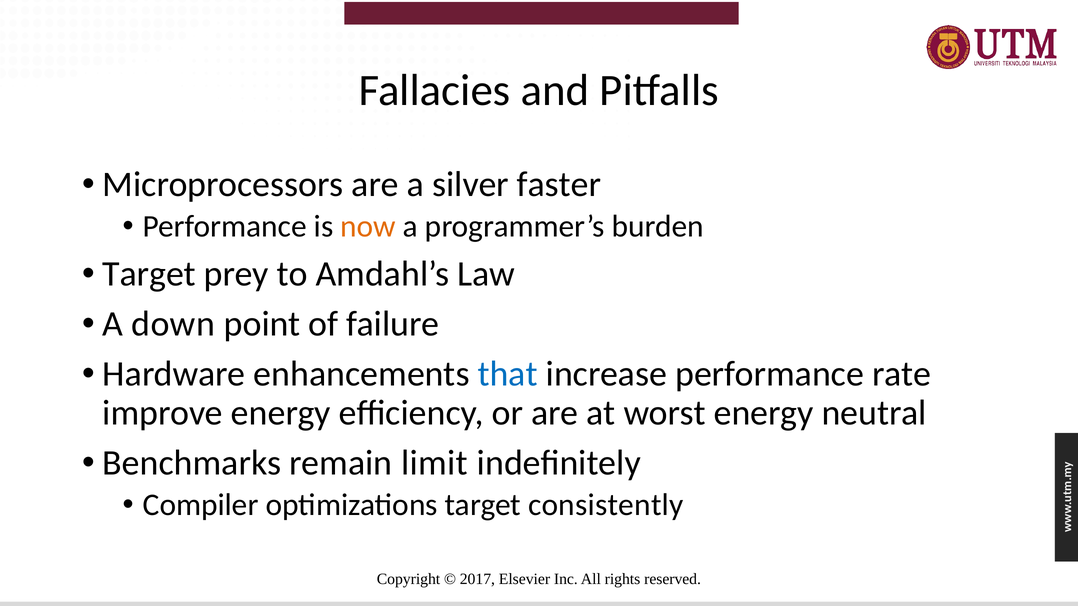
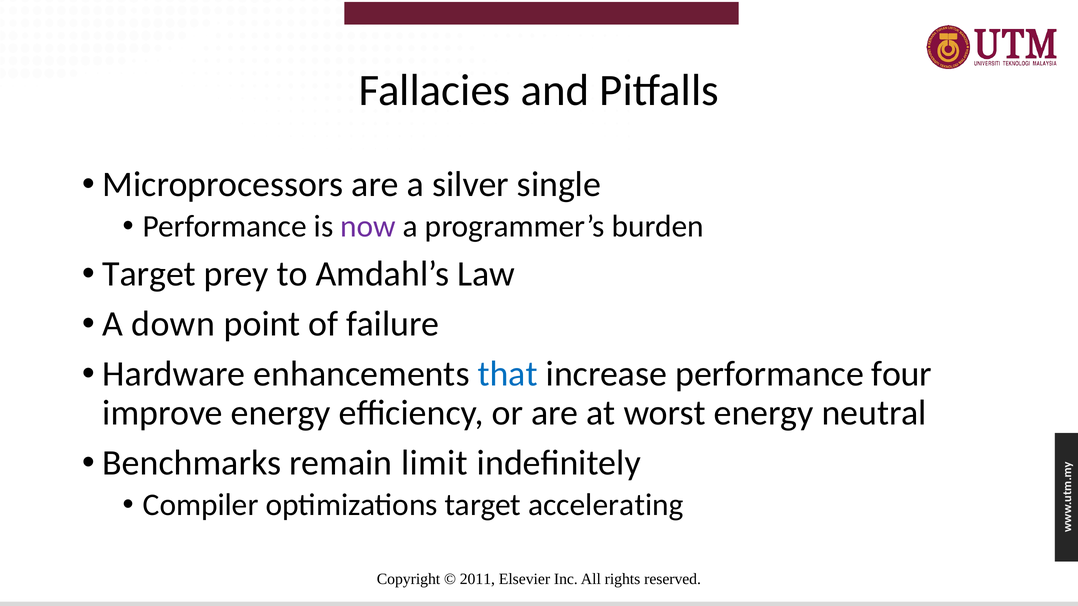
faster: faster -> single
now colour: orange -> purple
rate: rate -> four
consistently: consistently -> accelerating
2017: 2017 -> 2011
